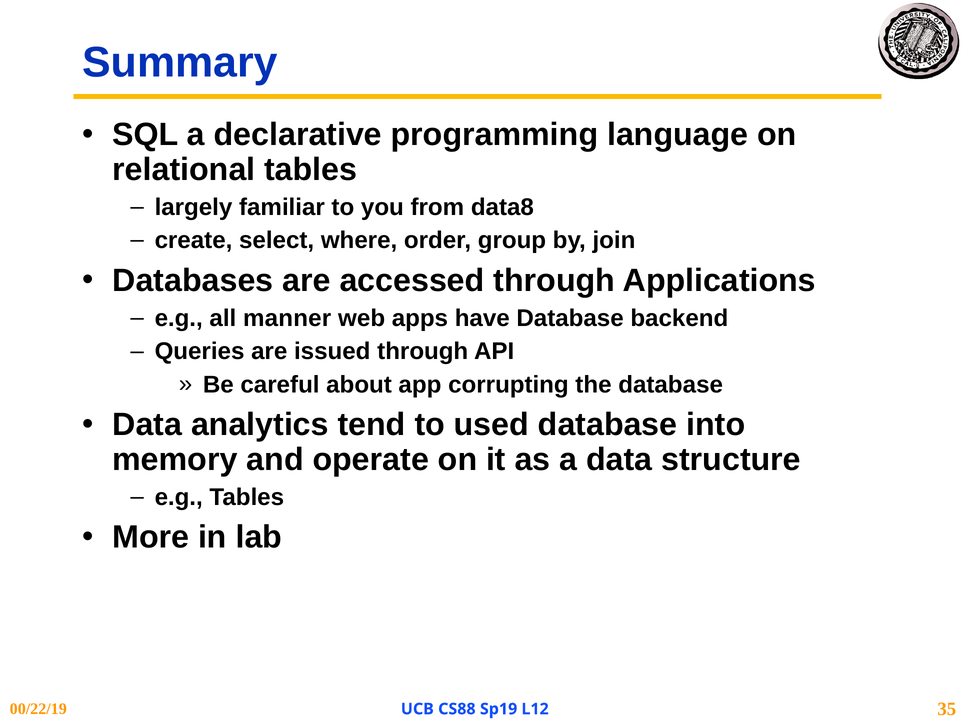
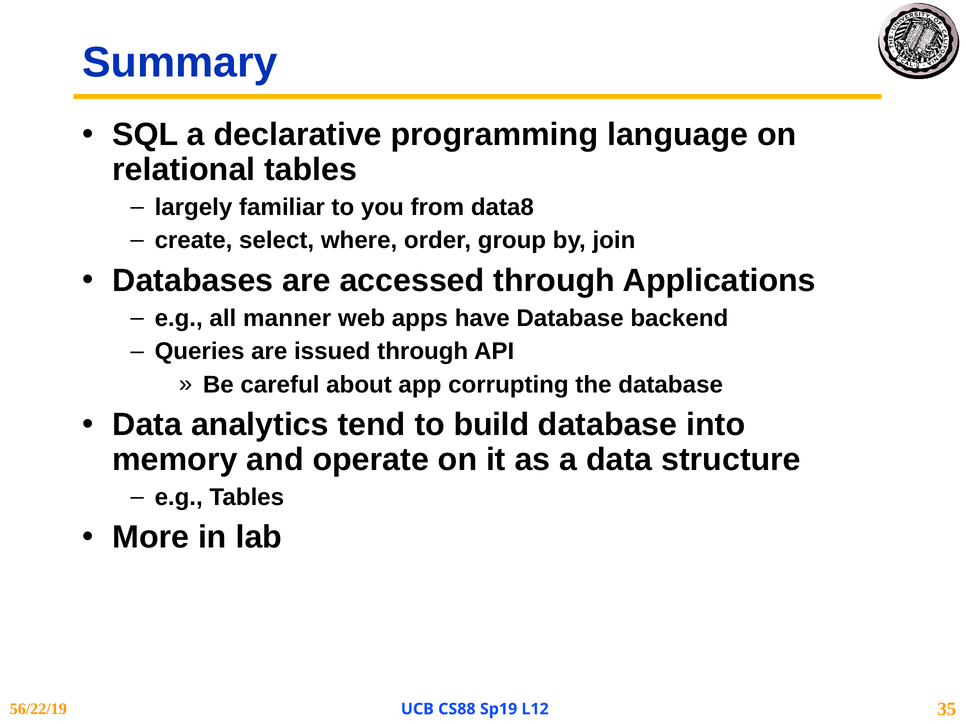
used: used -> build
00/22/19: 00/22/19 -> 56/22/19
